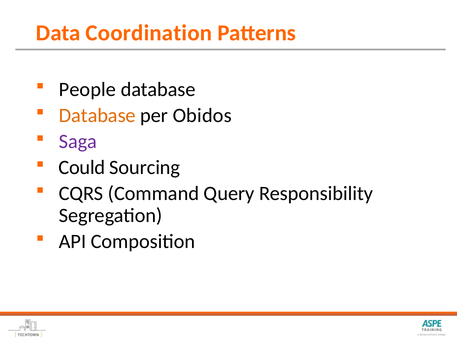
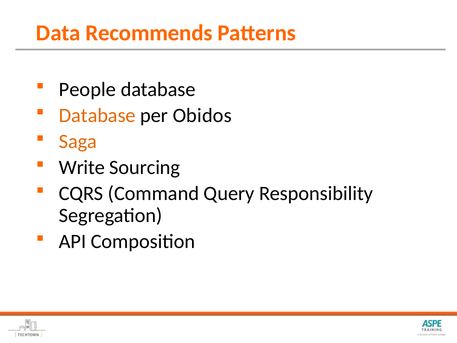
Coordination: Coordination -> Recommends
Saga colour: purple -> orange
Could: Could -> Write
